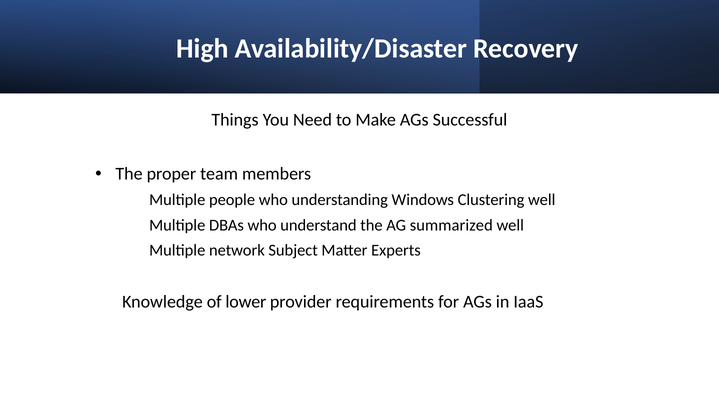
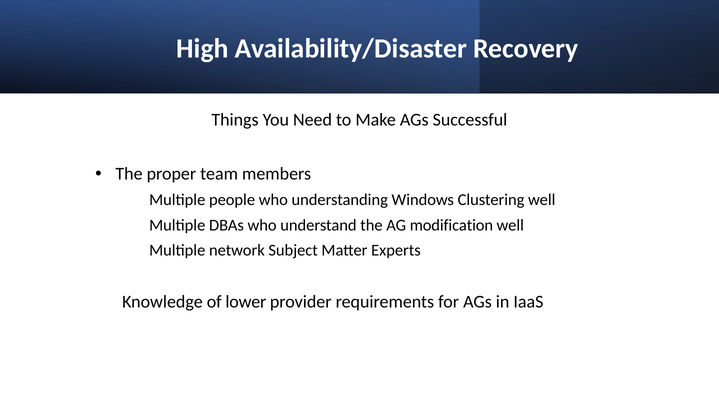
summarized: summarized -> modification
